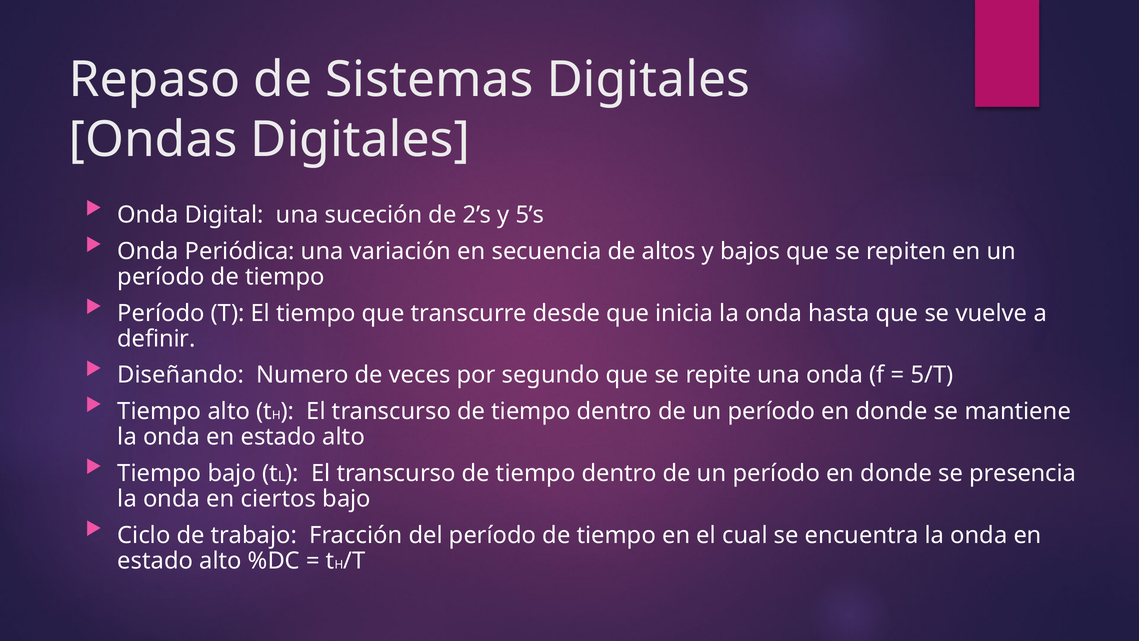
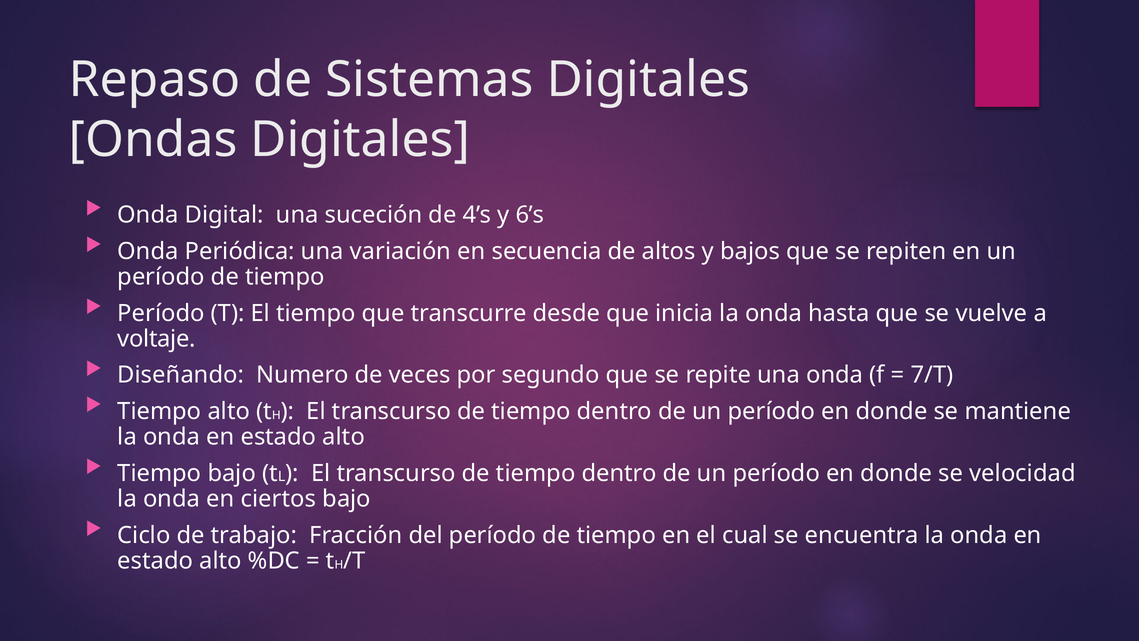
2’s: 2’s -> 4’s
5’s: 5’s -> 6’s
definir: definir -> voltaje
5/T: 5/T -> 7/T
presencia: presencia -> velocidad
